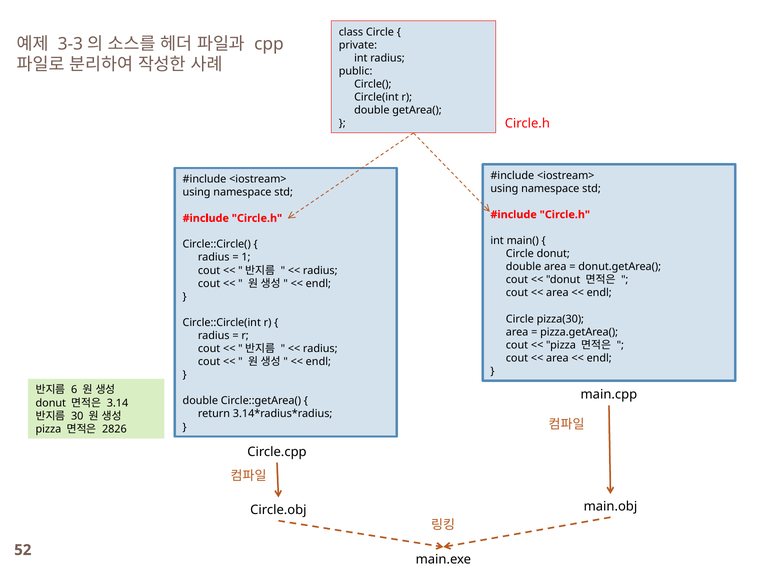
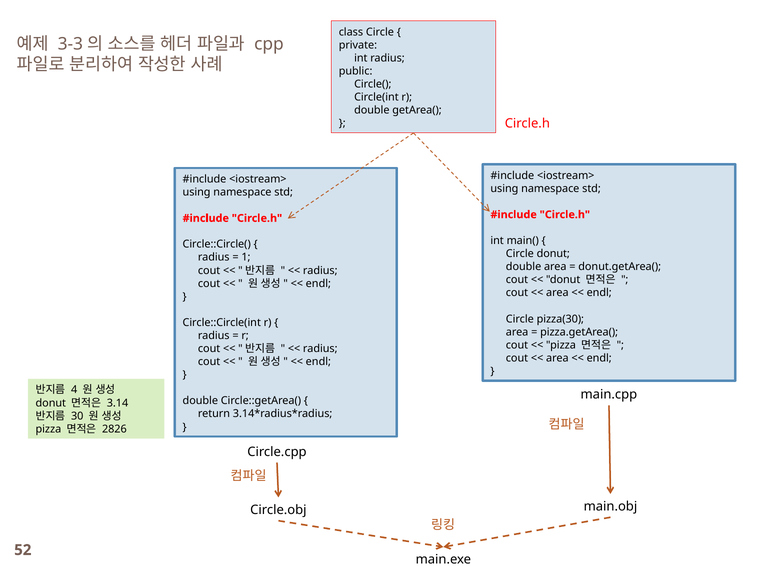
6: 6 -> 4
